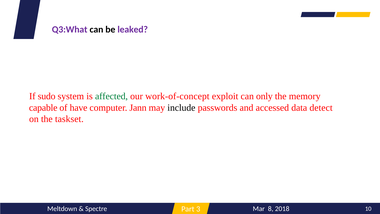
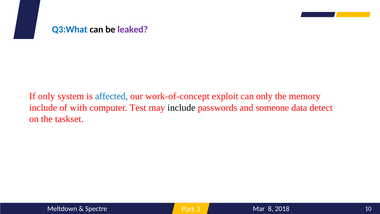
Q3:What colour: purple -> blue
If sudo: sudo -> only
affected colour: green -> blue
capable at (43, 108): capable -> include
have: have -> with
Jann: Jann -> Test
accessed: accessed -> someone
